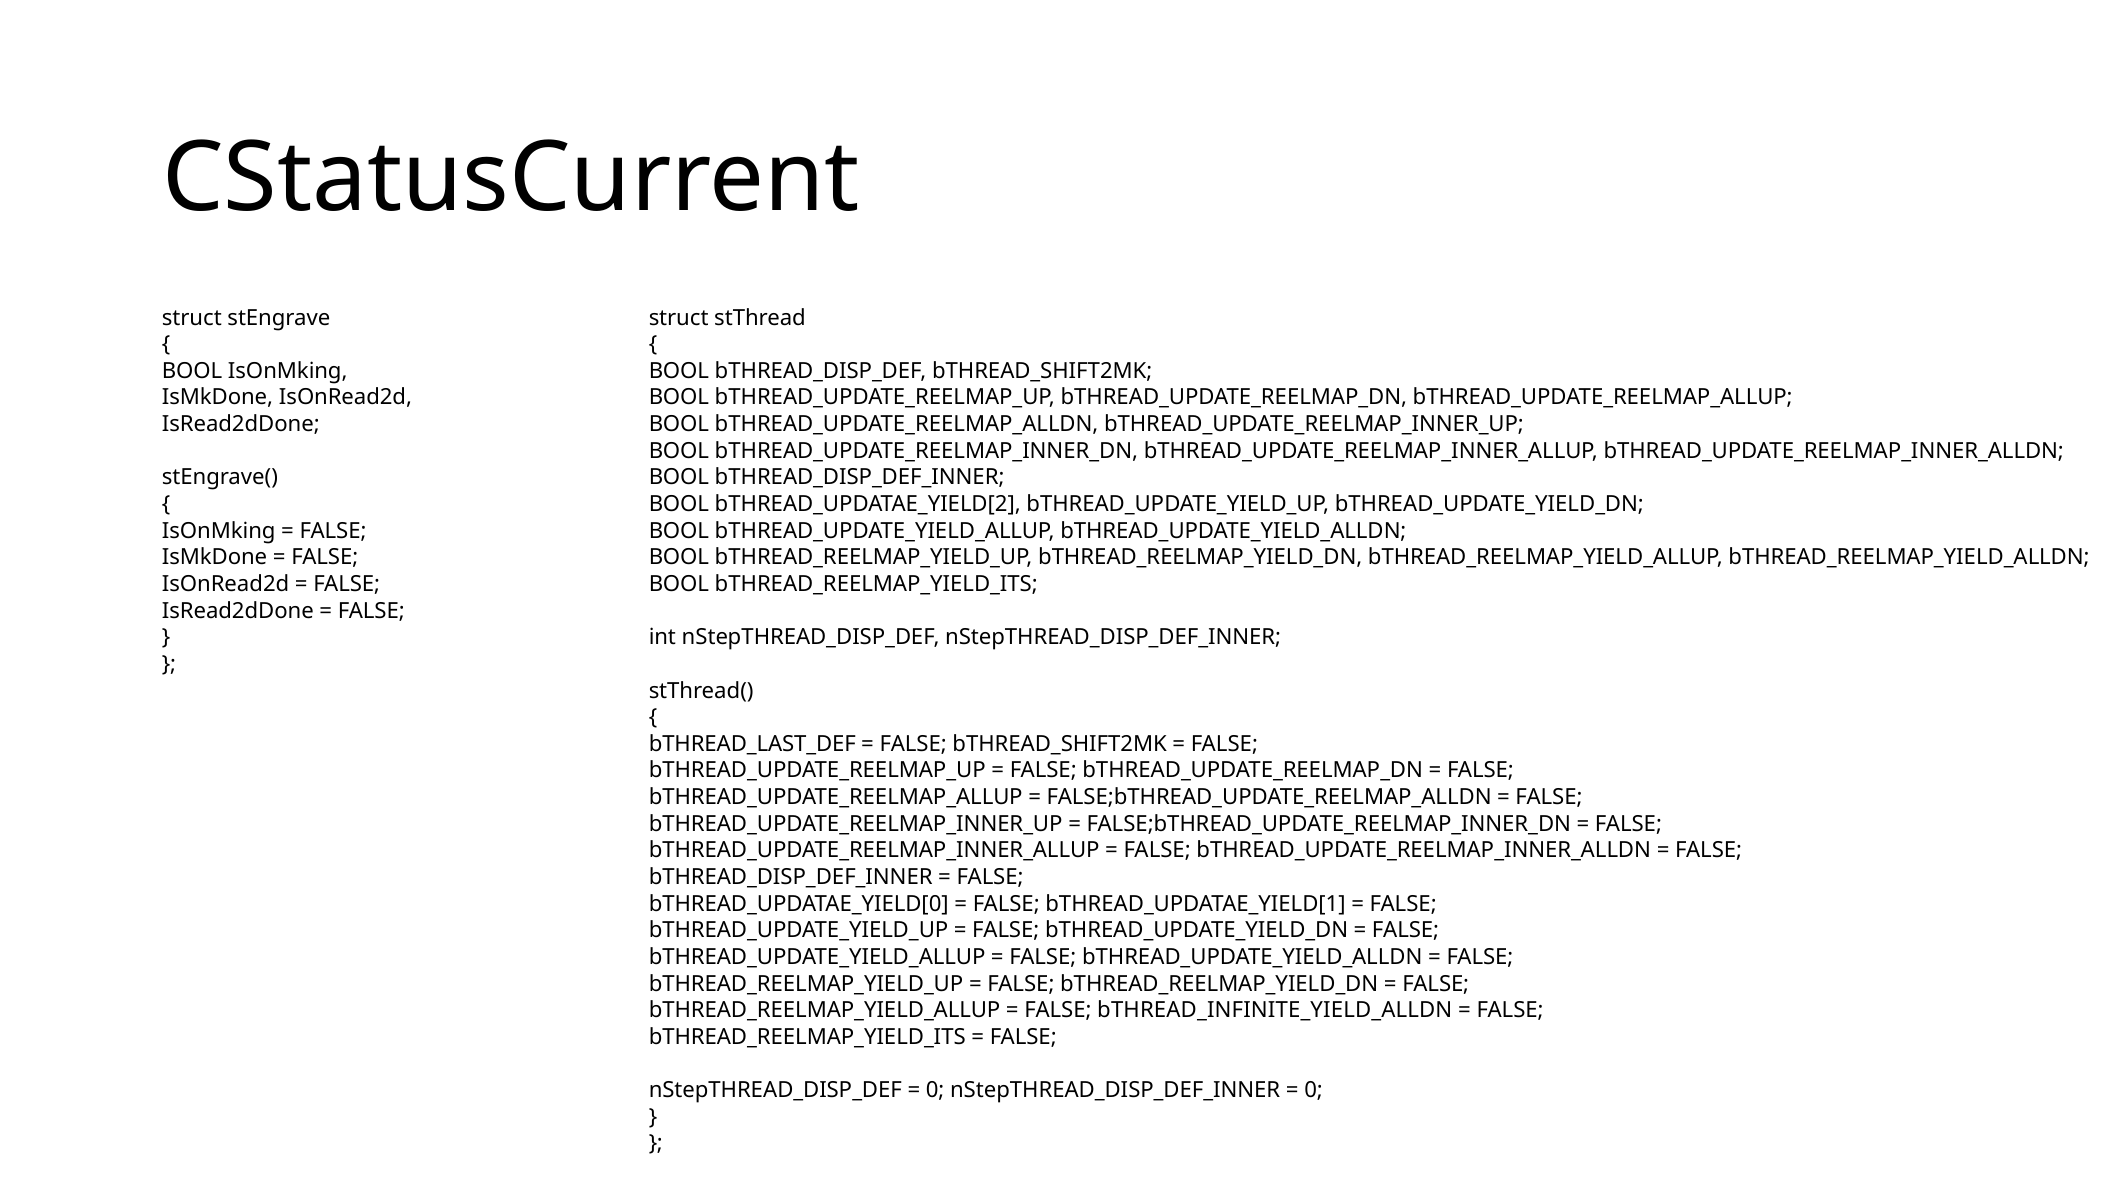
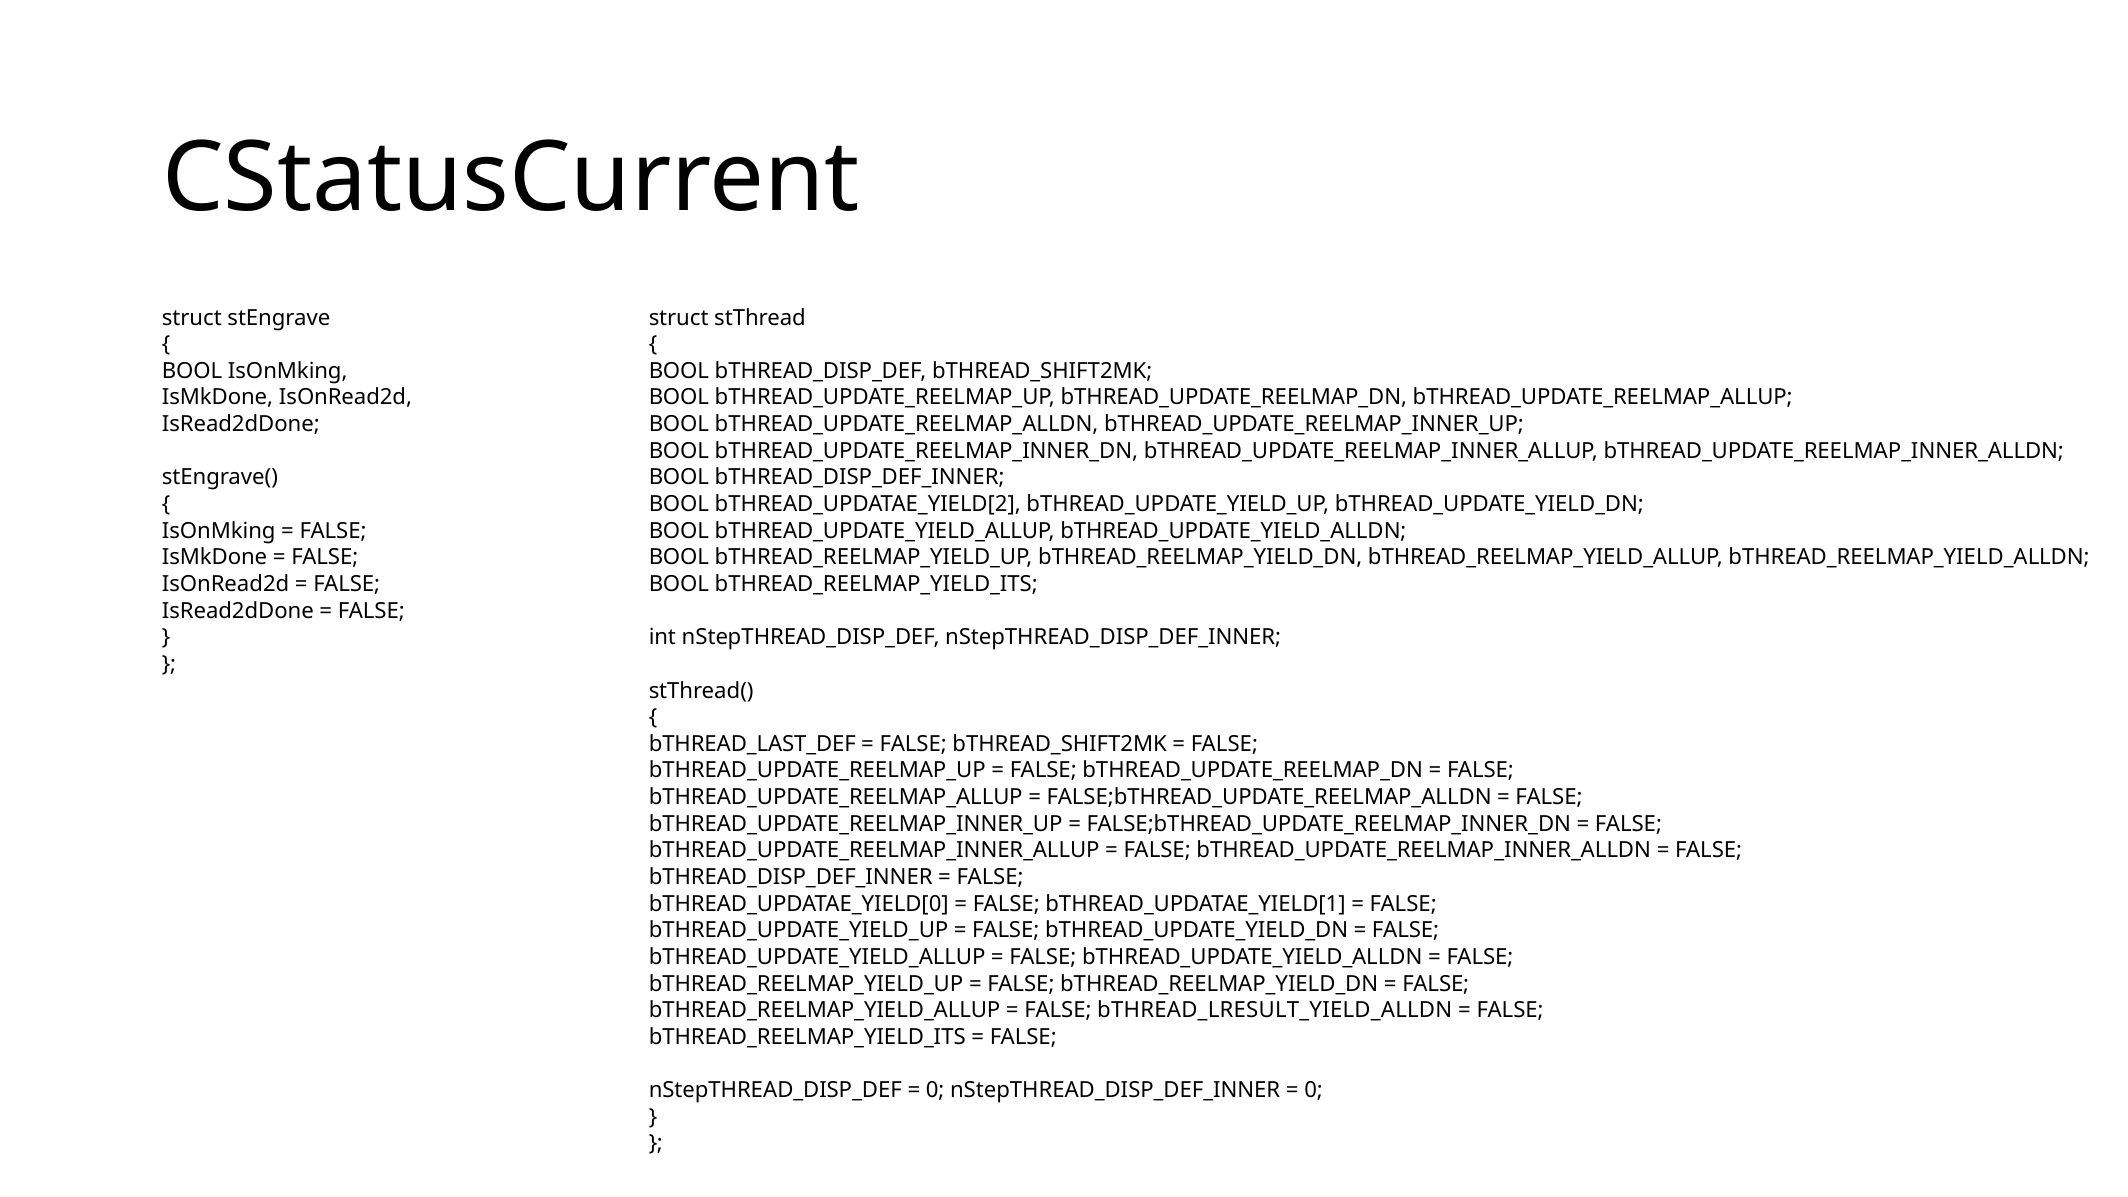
bTHREAD_INFINITE_YIELD_ALLDN: bTHREAD_INFINITE_YIELD_ALLDN -> bTHREAD_LRESULT_YIELD_ALLDN
